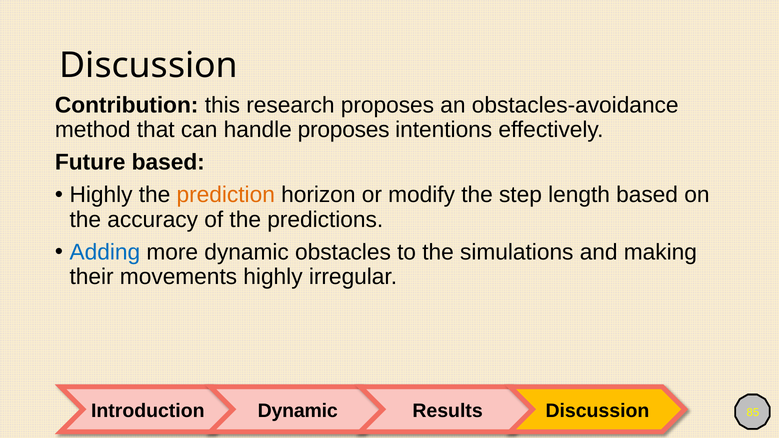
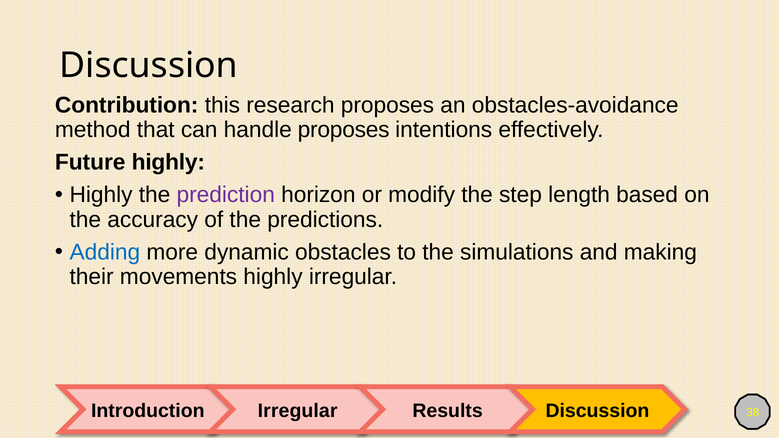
Future based: based -> highly
prediction colour: orange -> purple
Introduction Dynamic: Dynamic -> Irregular
85: 85 -> 38
